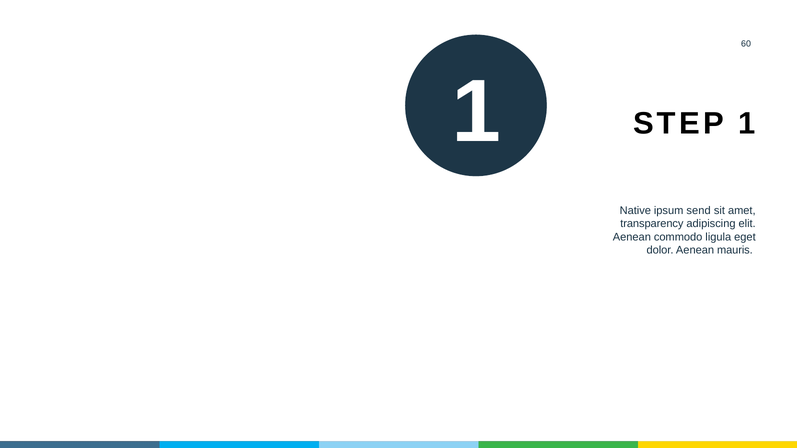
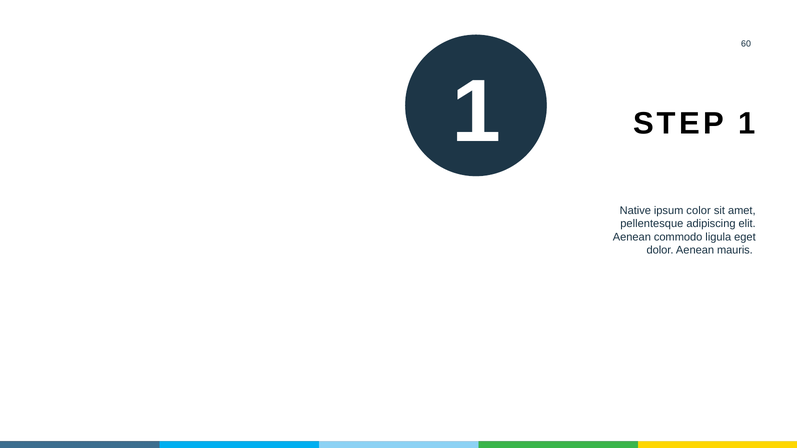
send: send -> color
transparency: transparency -> pellentesque
